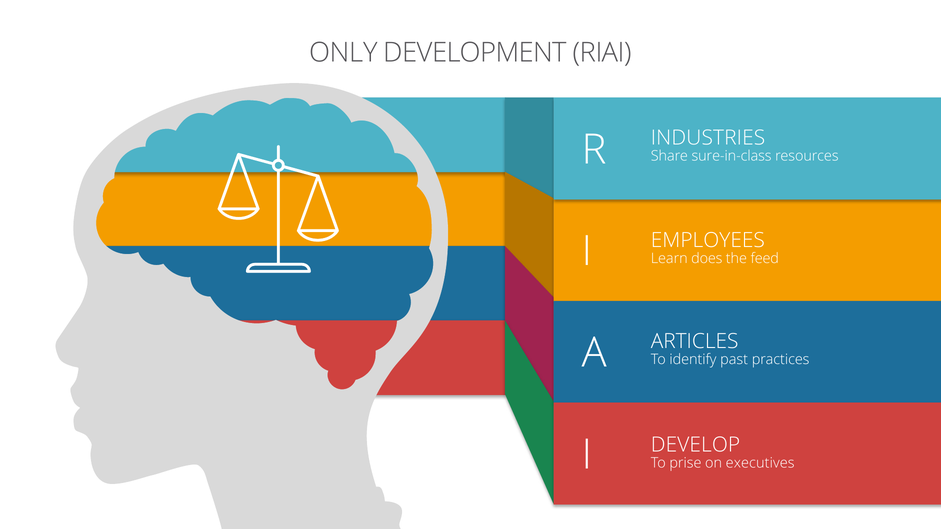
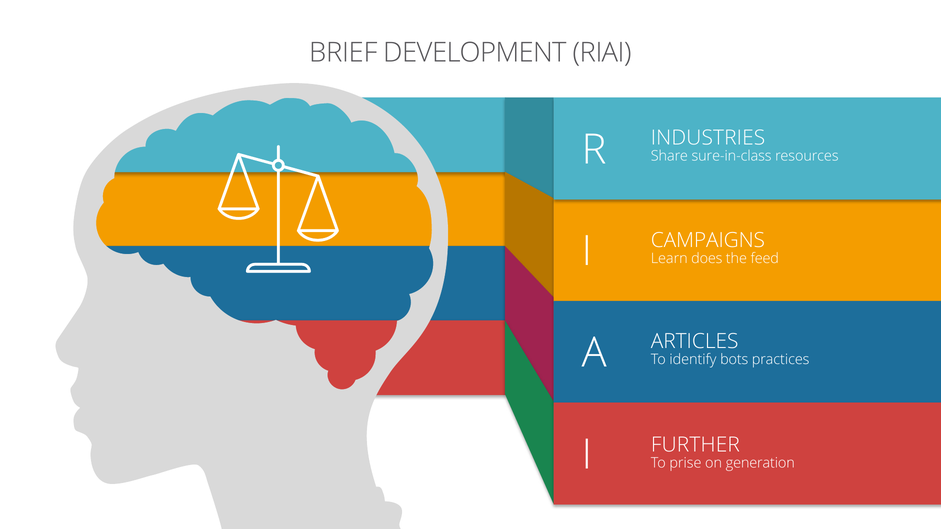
ONLY: ONLY -> BRIEF
EMPLOYEES: EMPLOYEES -> CAMPAIGNS
past: past -> bots
DEVELOP: DEVELOP -> FURTHER
executives: executives -> generation
